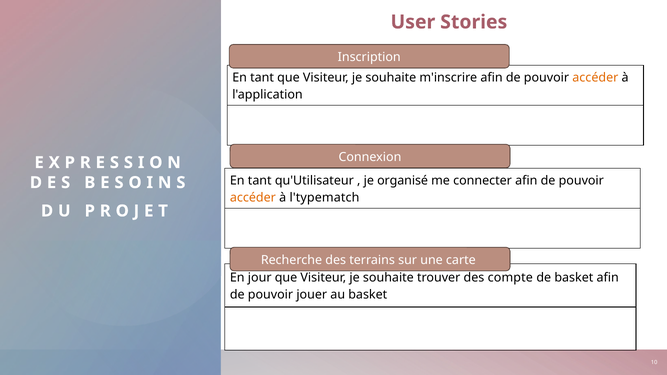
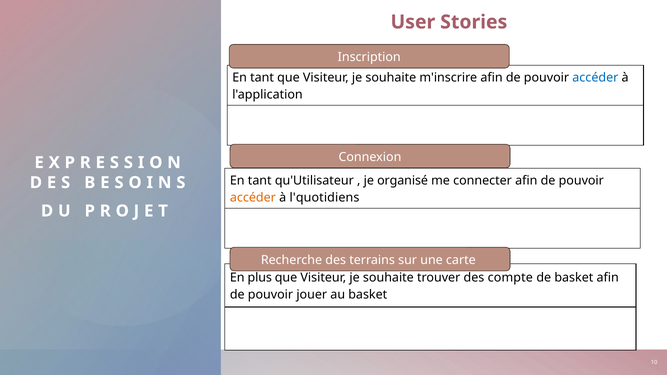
accéder at (595, 77) colour: orange -> blue
l'typematch: l'typematch -> l'quotidiens
jour: jour -> plus
